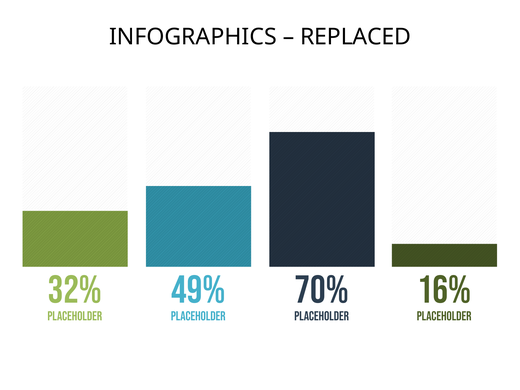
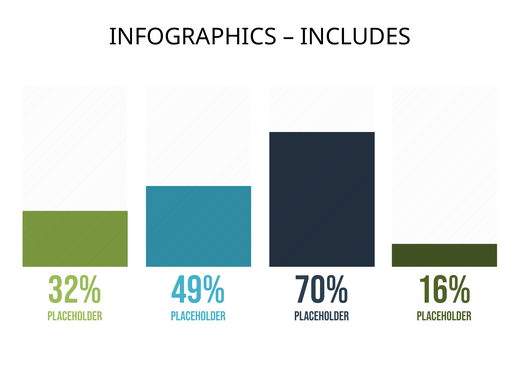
REPLACED: REPLACED -> INCLUDES
